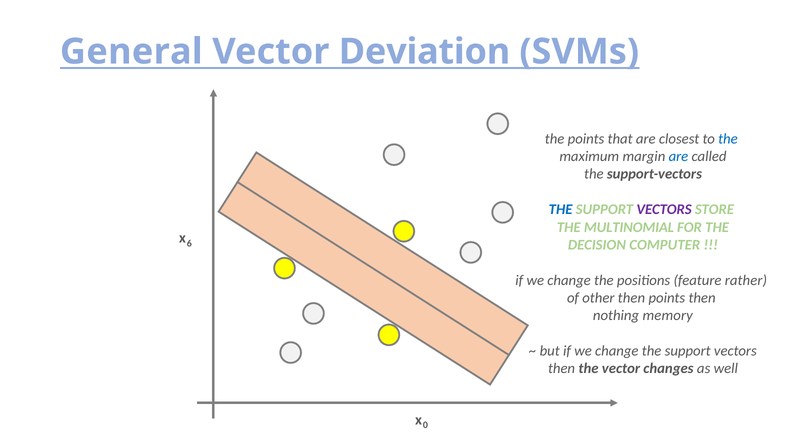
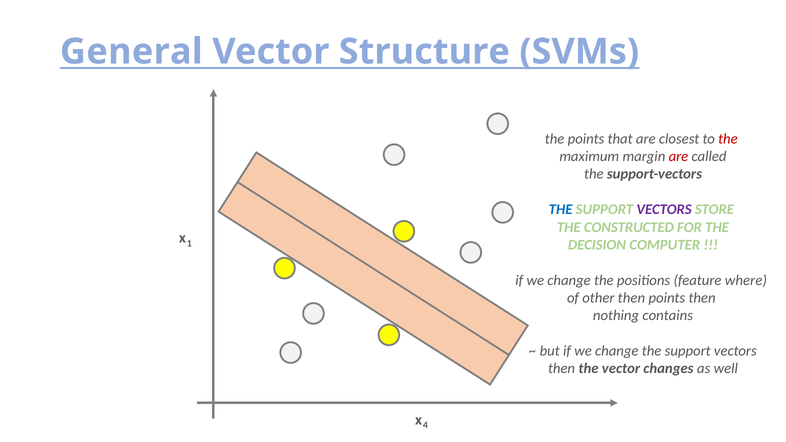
Deviation: Deviation -> Structure
the at (728, 139) colour: blue -> red
are at (678, 156) colour: blue -> red
MULTINOMIAL: MULTINOMIAL -> CONSTRUCTED
6: 6 -> 1
rather: rather -> where
memory: memory -> contains
0: 0 -> 4
